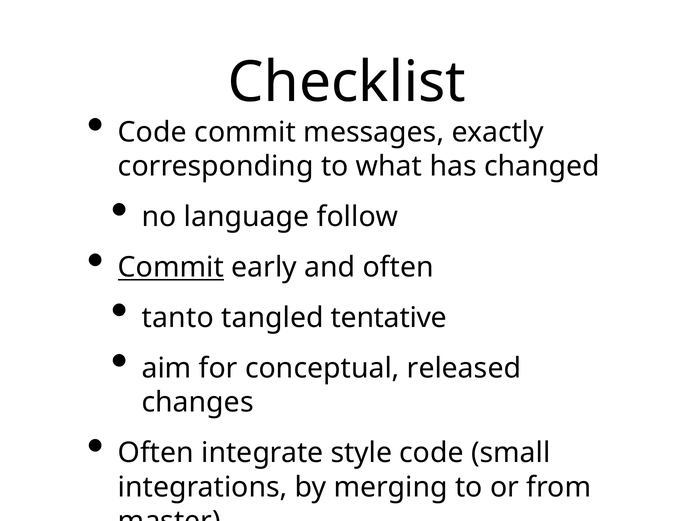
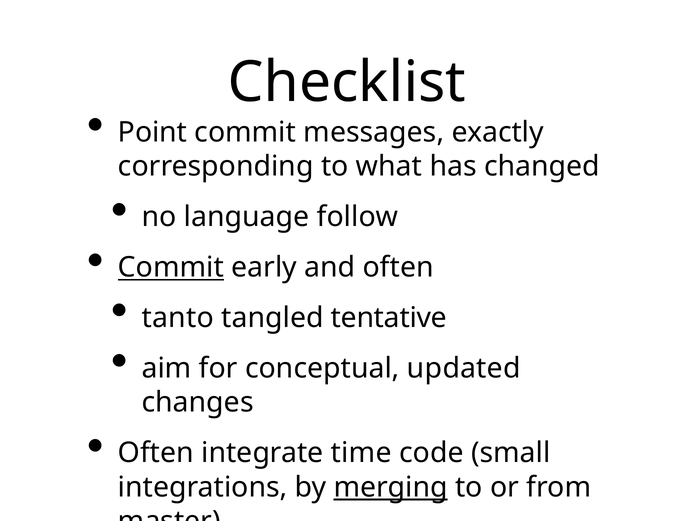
Code at (152, 132): Code -> Point
released: released -> updated
style: style -> time
merging underline: none -> present
